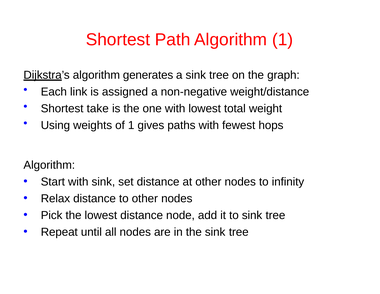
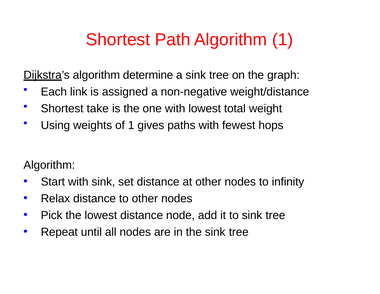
generates: generates -> determine
